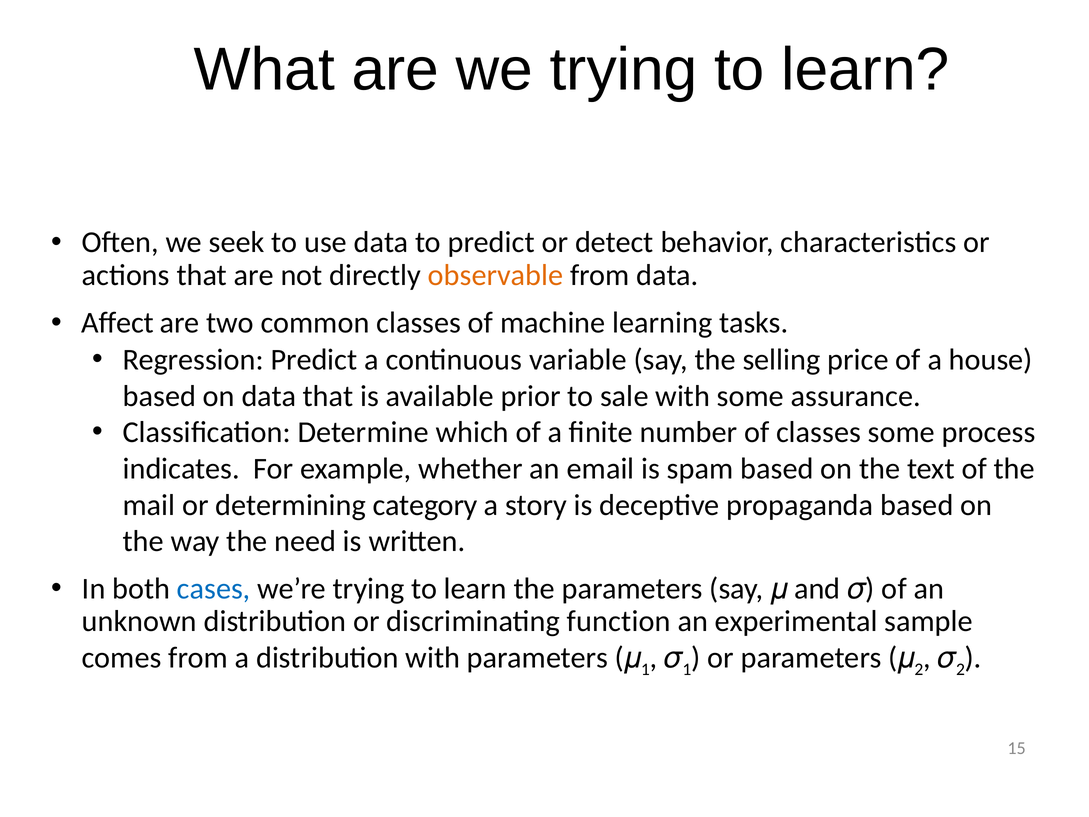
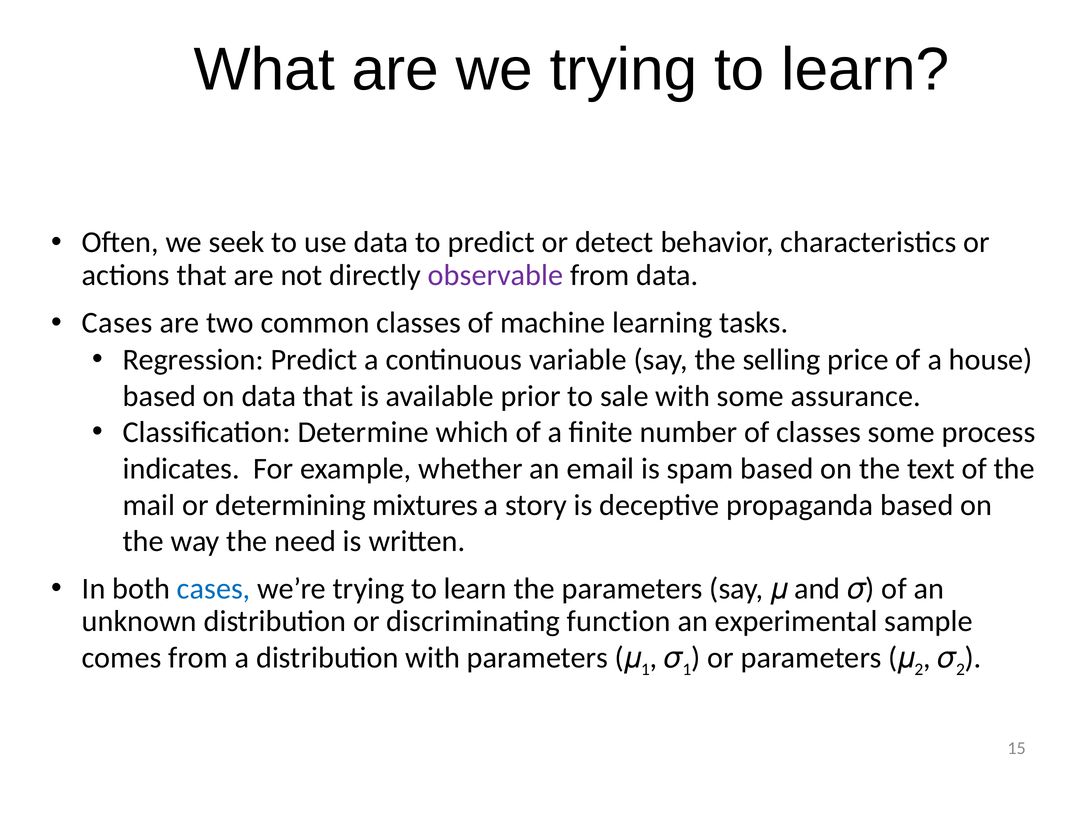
observable colour: orange -> purple
Affect at (118, 323): Affect -> Cases
category: category -> mixtures
